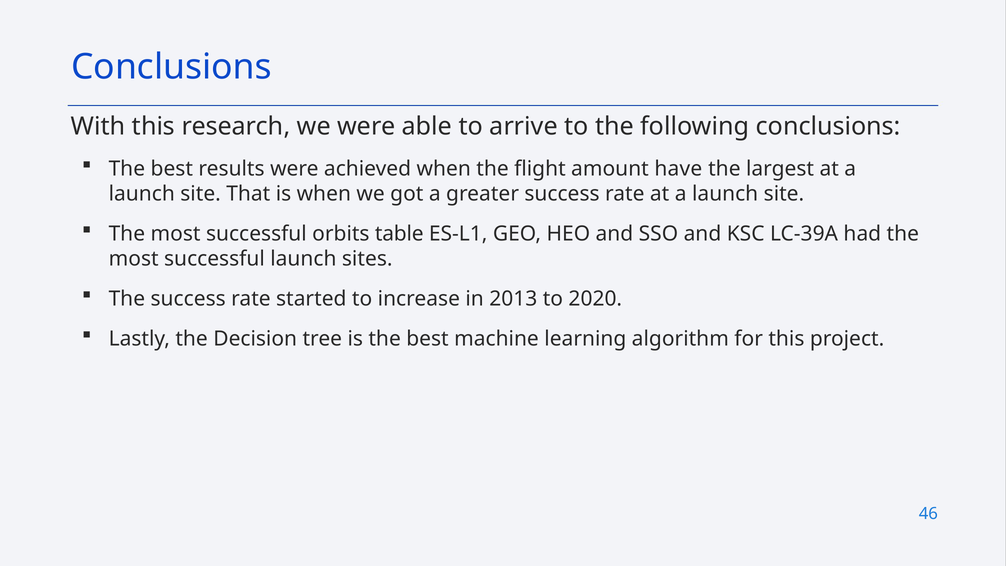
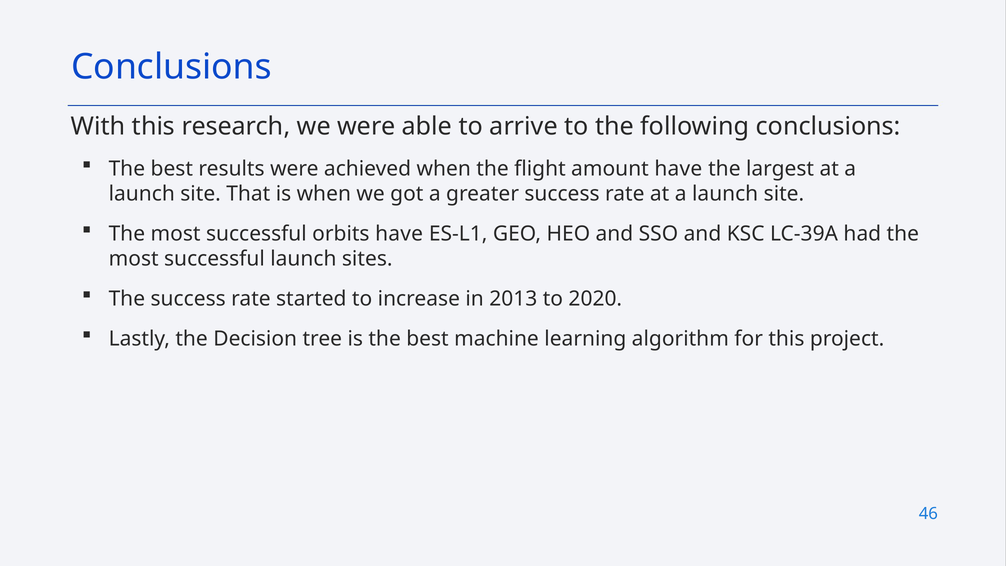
orbits table: table -> have
